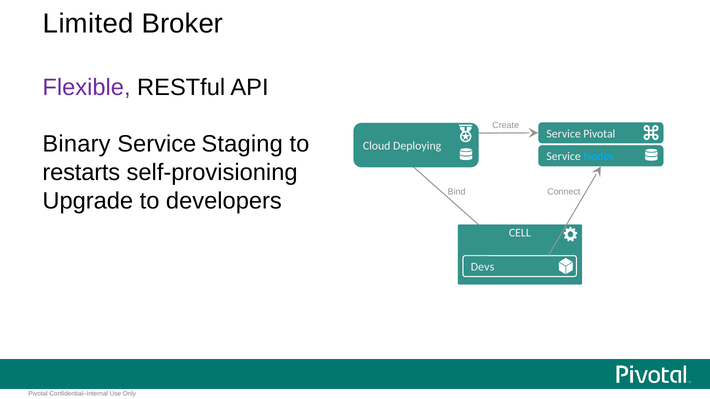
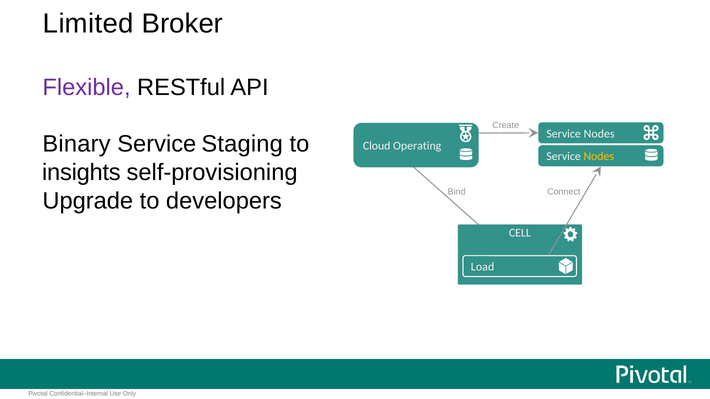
Pivotal at (599, 134): Pivotal -> Nodes
Deploying: Deploying -> Operating
Nodes at (599, 157) colour: light blue -> yellow
restarts: restarts -> insights
Devs: Devs -> Load
